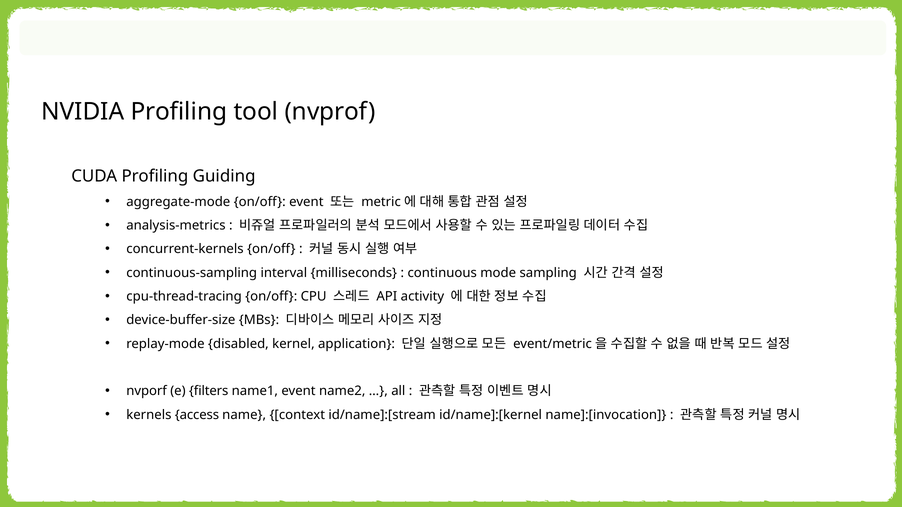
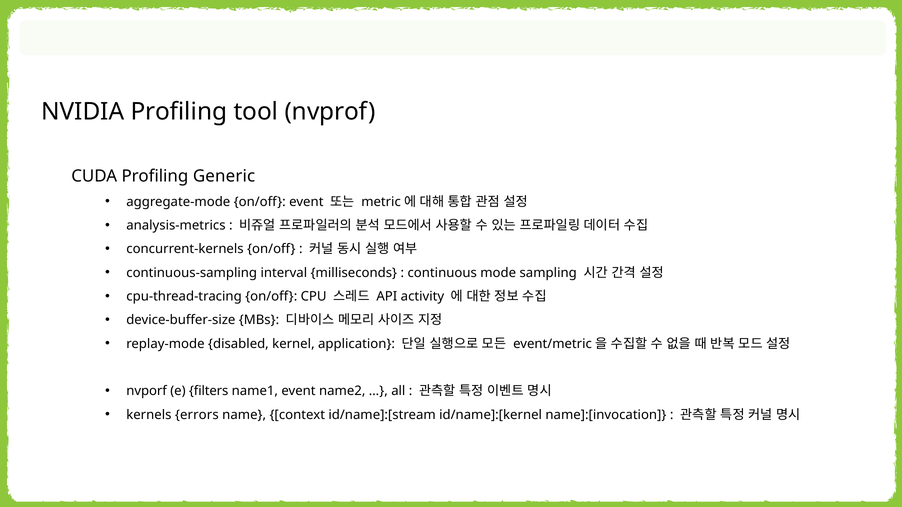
Guiding: Guiding -> Generic
access: access -> errors
